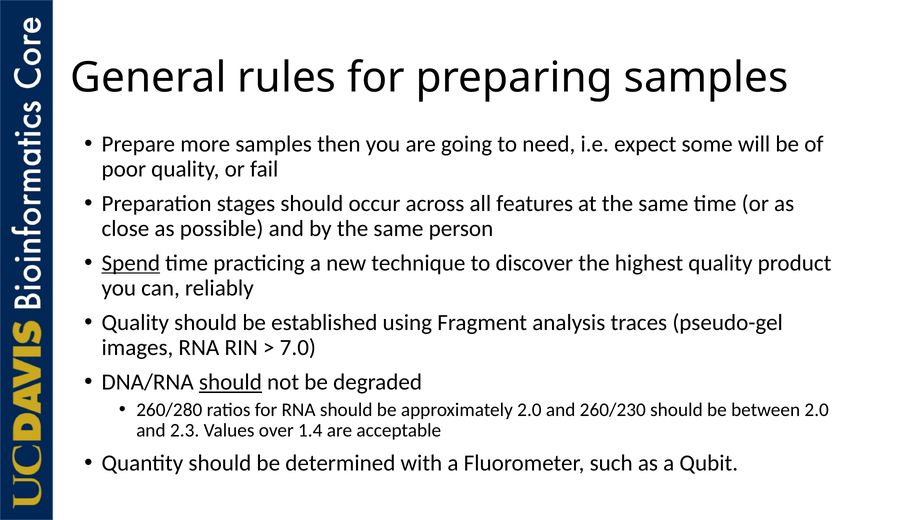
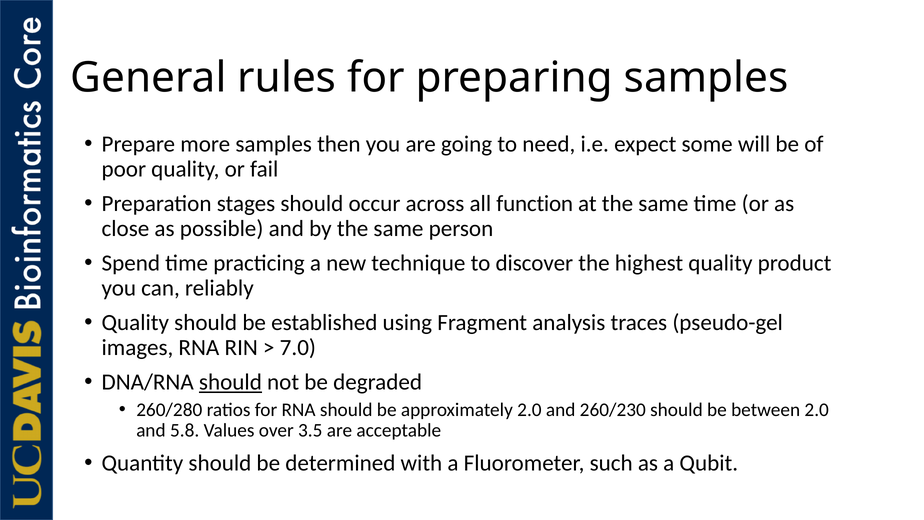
features: features -> function
Spend underline: present -> none
2.3: 2.3 -> 5.8
1.4: 1.4 -> 3.5
